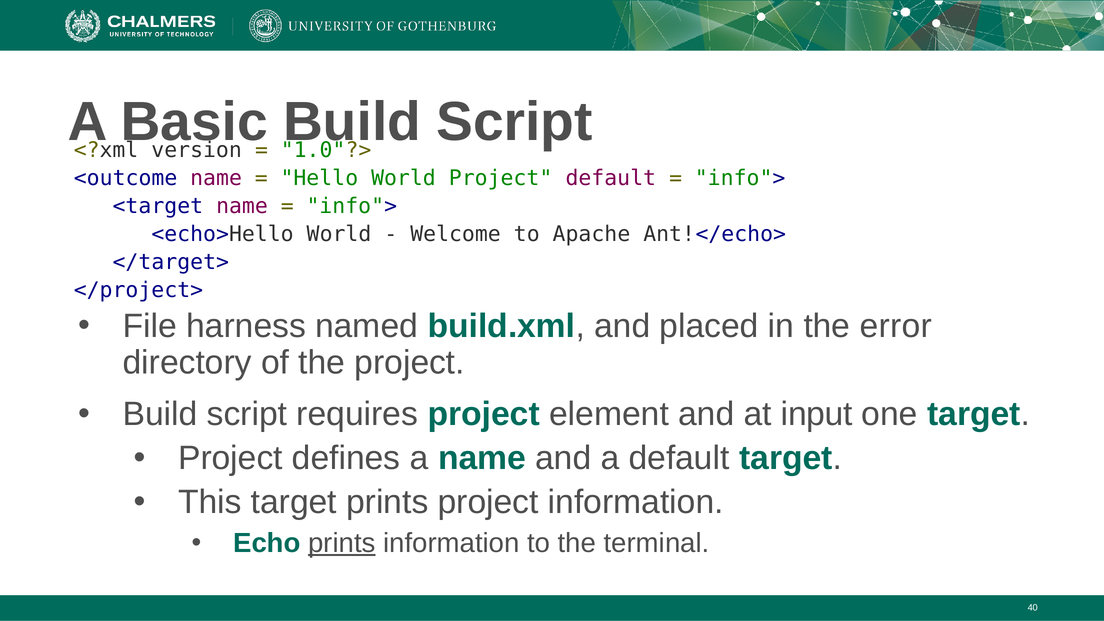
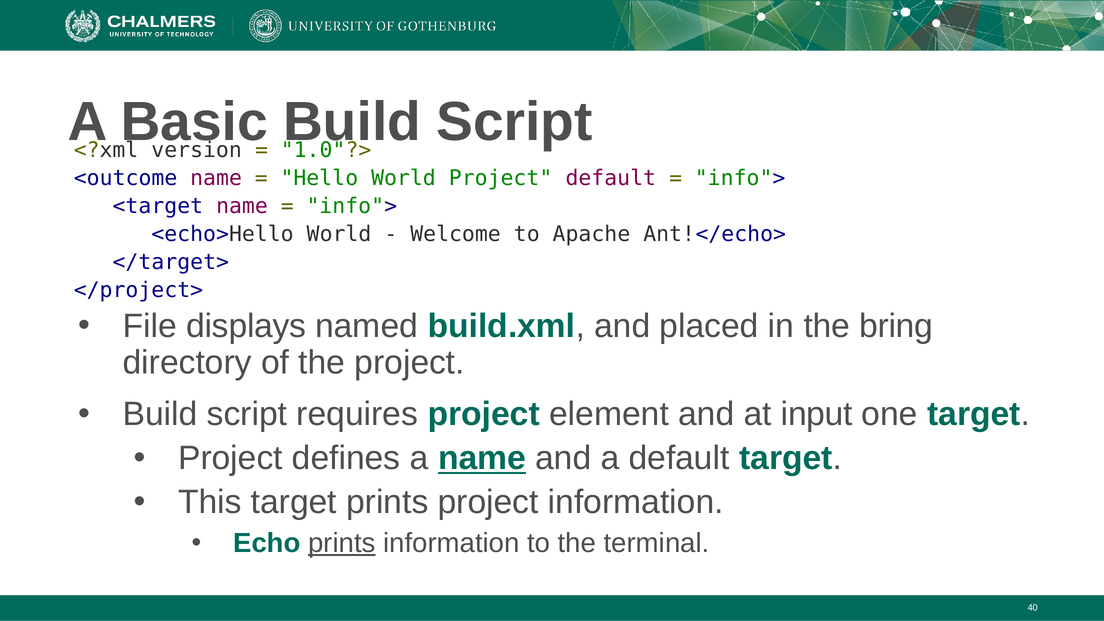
harness: harness -> displays
error: error -> bring
name at (482, 458) underline: none -> present
